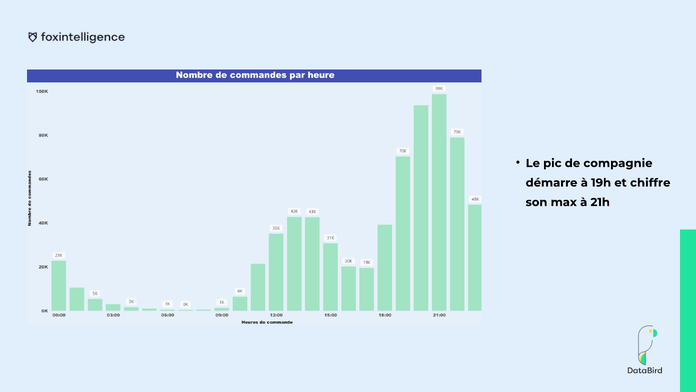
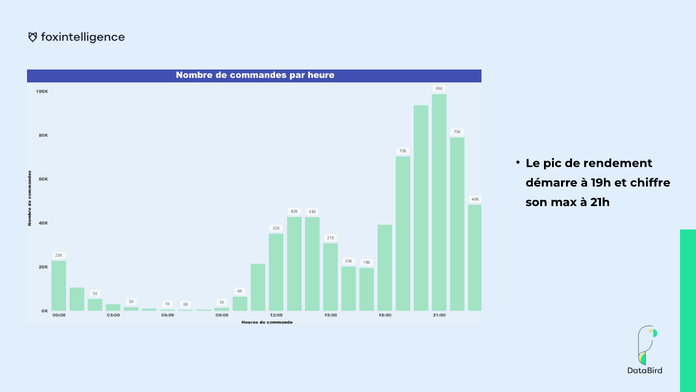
compagnie: compagnie -> rendement
